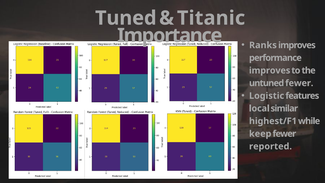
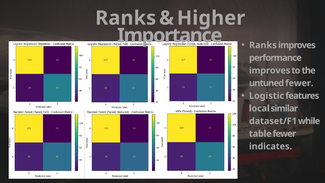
Tuned at (126, 18): Tuned -> Ranks
Titanic: Titanic -> Higher
highest/F1: highest/F1 -> dataset/F1
keep: keep -> table
reported: reported -> indicates
